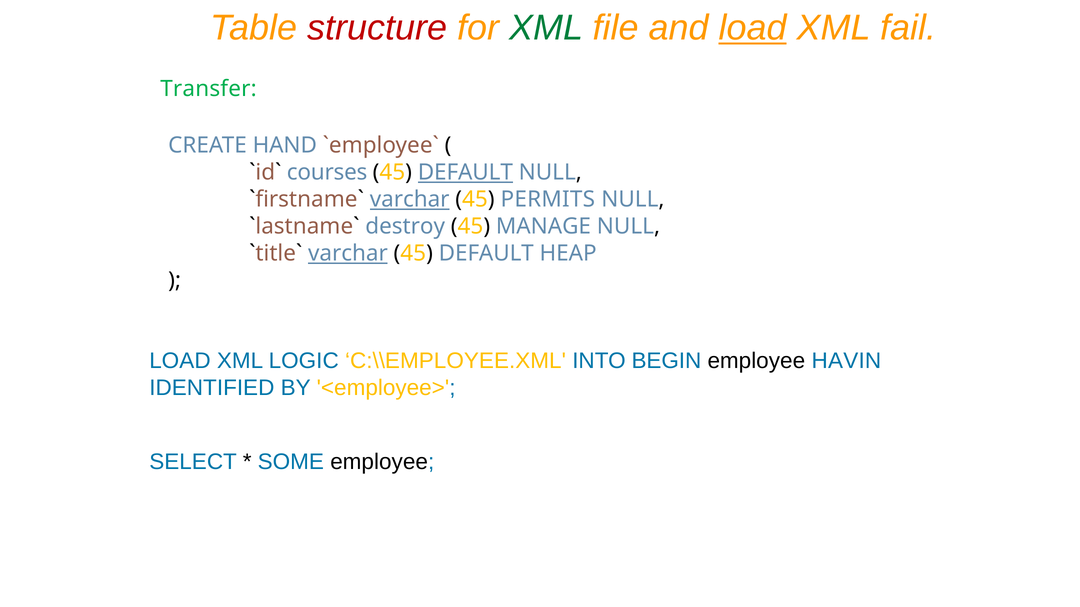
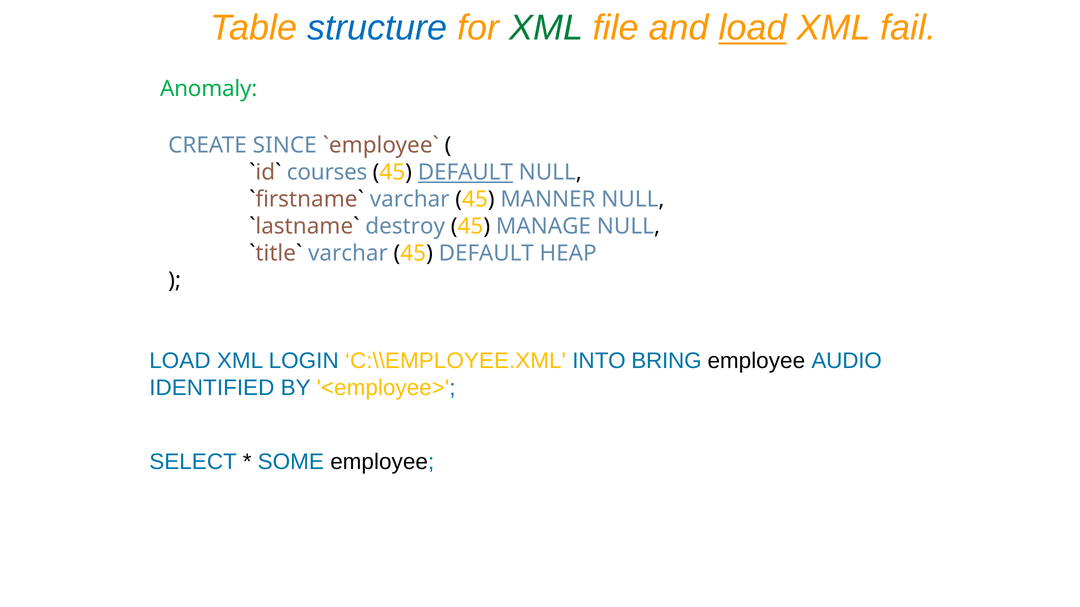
structure colour: red -> blue
Transfer: Transfer -> Anomaly
HAND: HAND -> SINCE
varchar at (410, 200) underline: present -> none
PERMITS: PERMITS -> MANNER
varchar at (348, 254) underline: present -> none
LOGIC: LOGIC -> LOGIN
BEGIN: BEGIN -> BRING
HAVIN: HAVIN -> AUDIO
